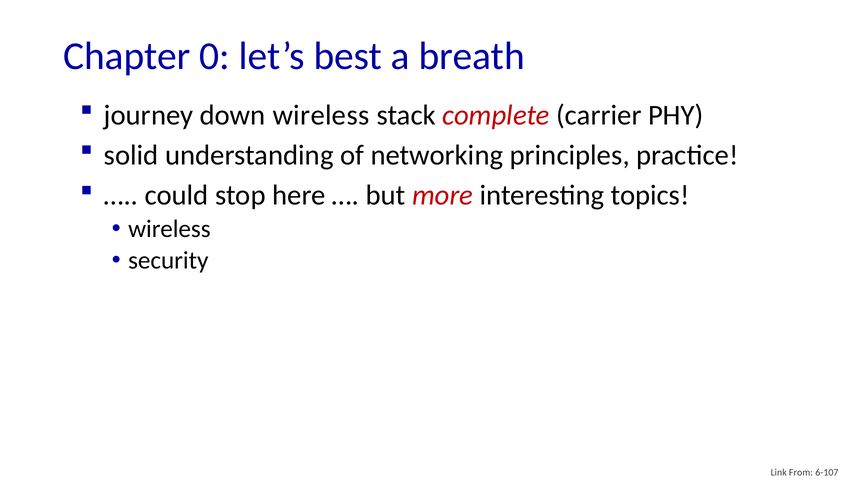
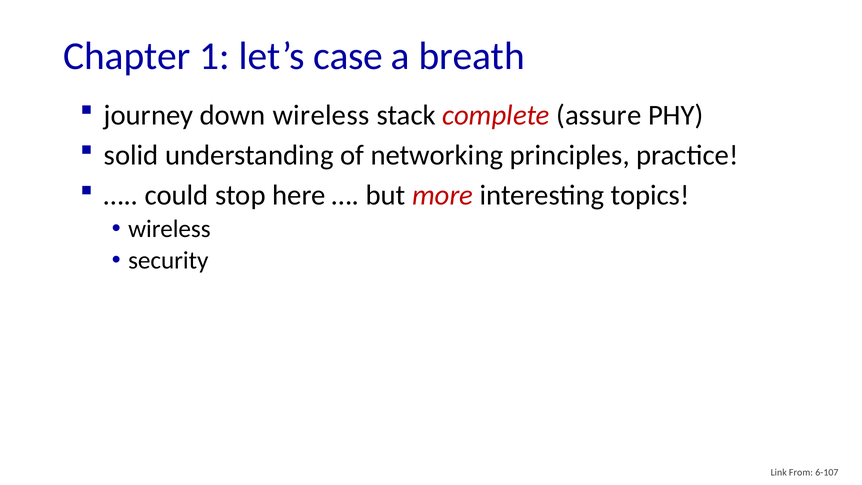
0: 0 -> 1
best: best -> case
carrier: carrier -> assure
